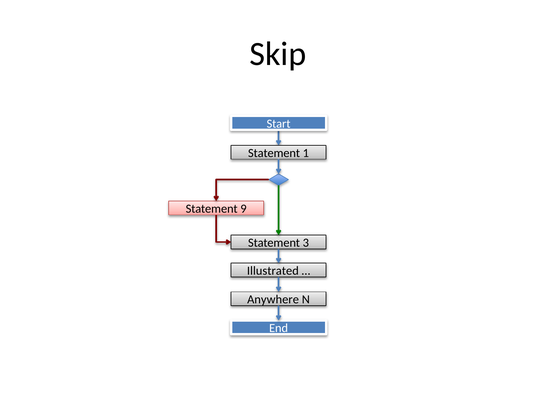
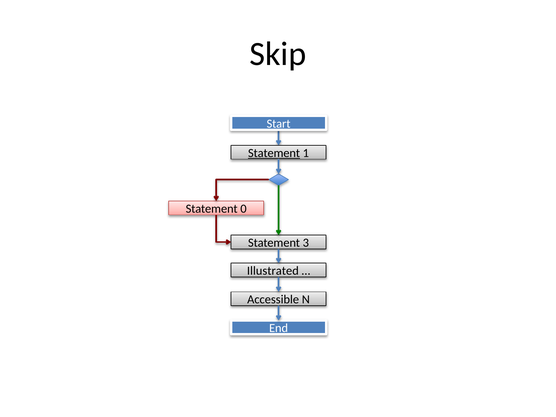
Statement at (274, 153) underline: none -> present
9: 9 -> 0
Anywhere: Anywhere -> Accessible
